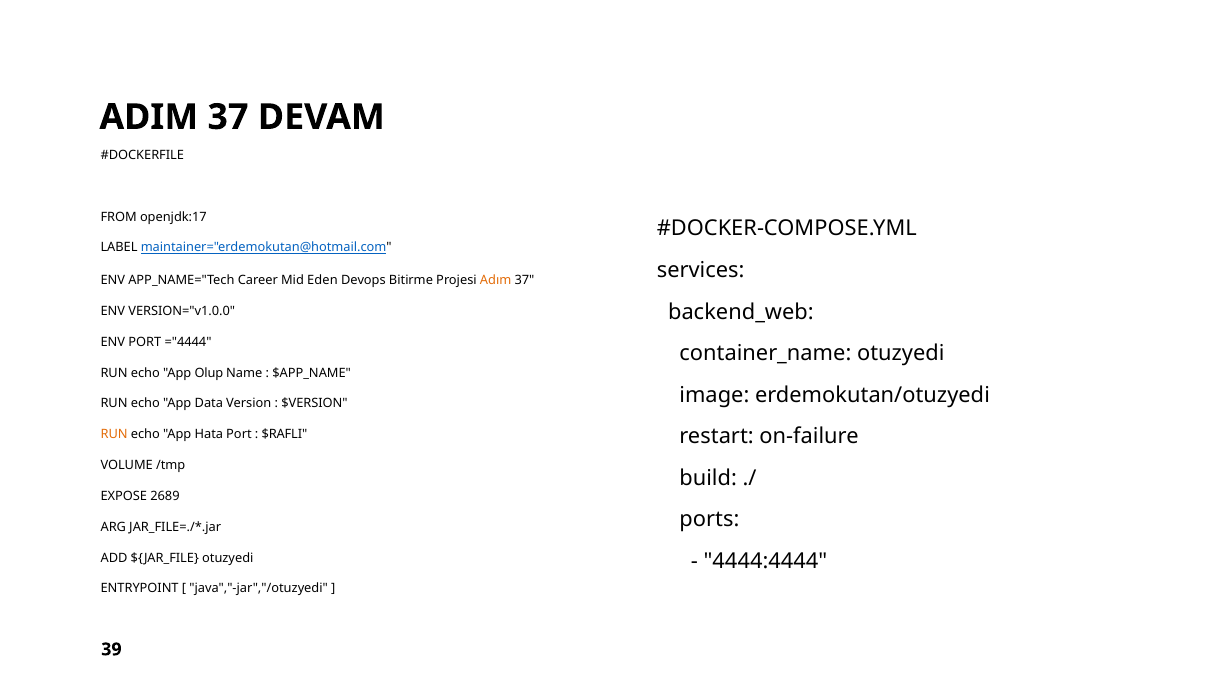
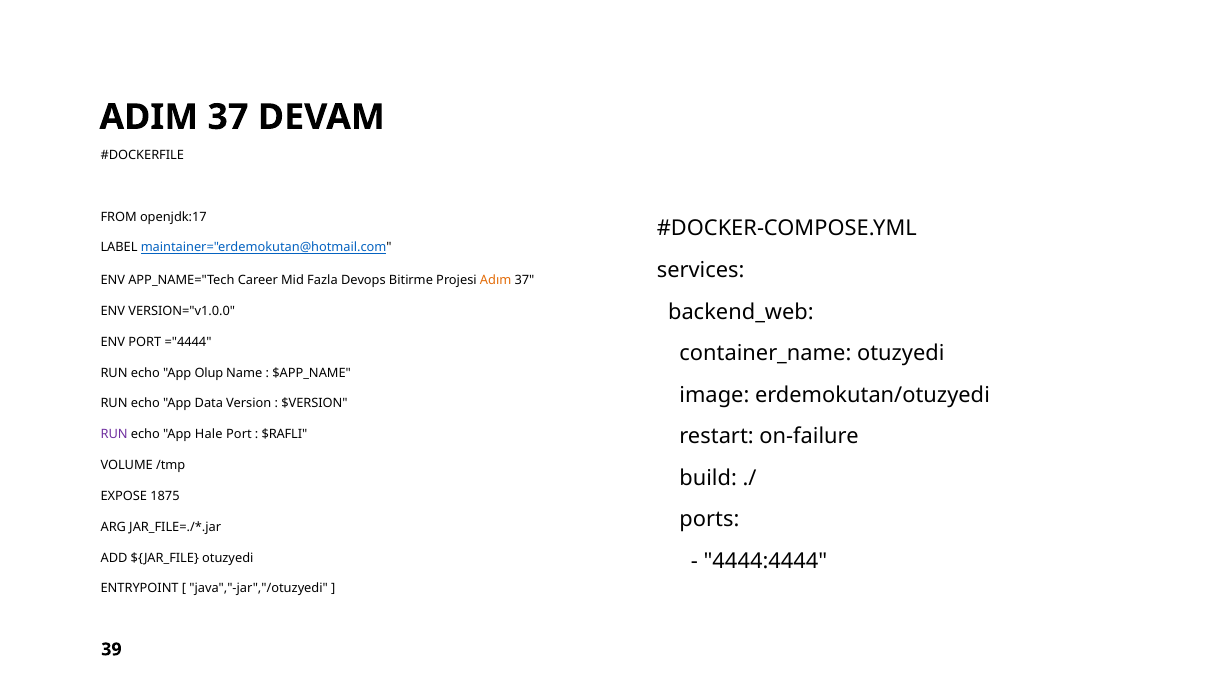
Eden: Eden -> Fazla
RUN at (114, 435) colour: orange -> purple
Hata: Hata -> Hale
2689: 2689 -> 1875
